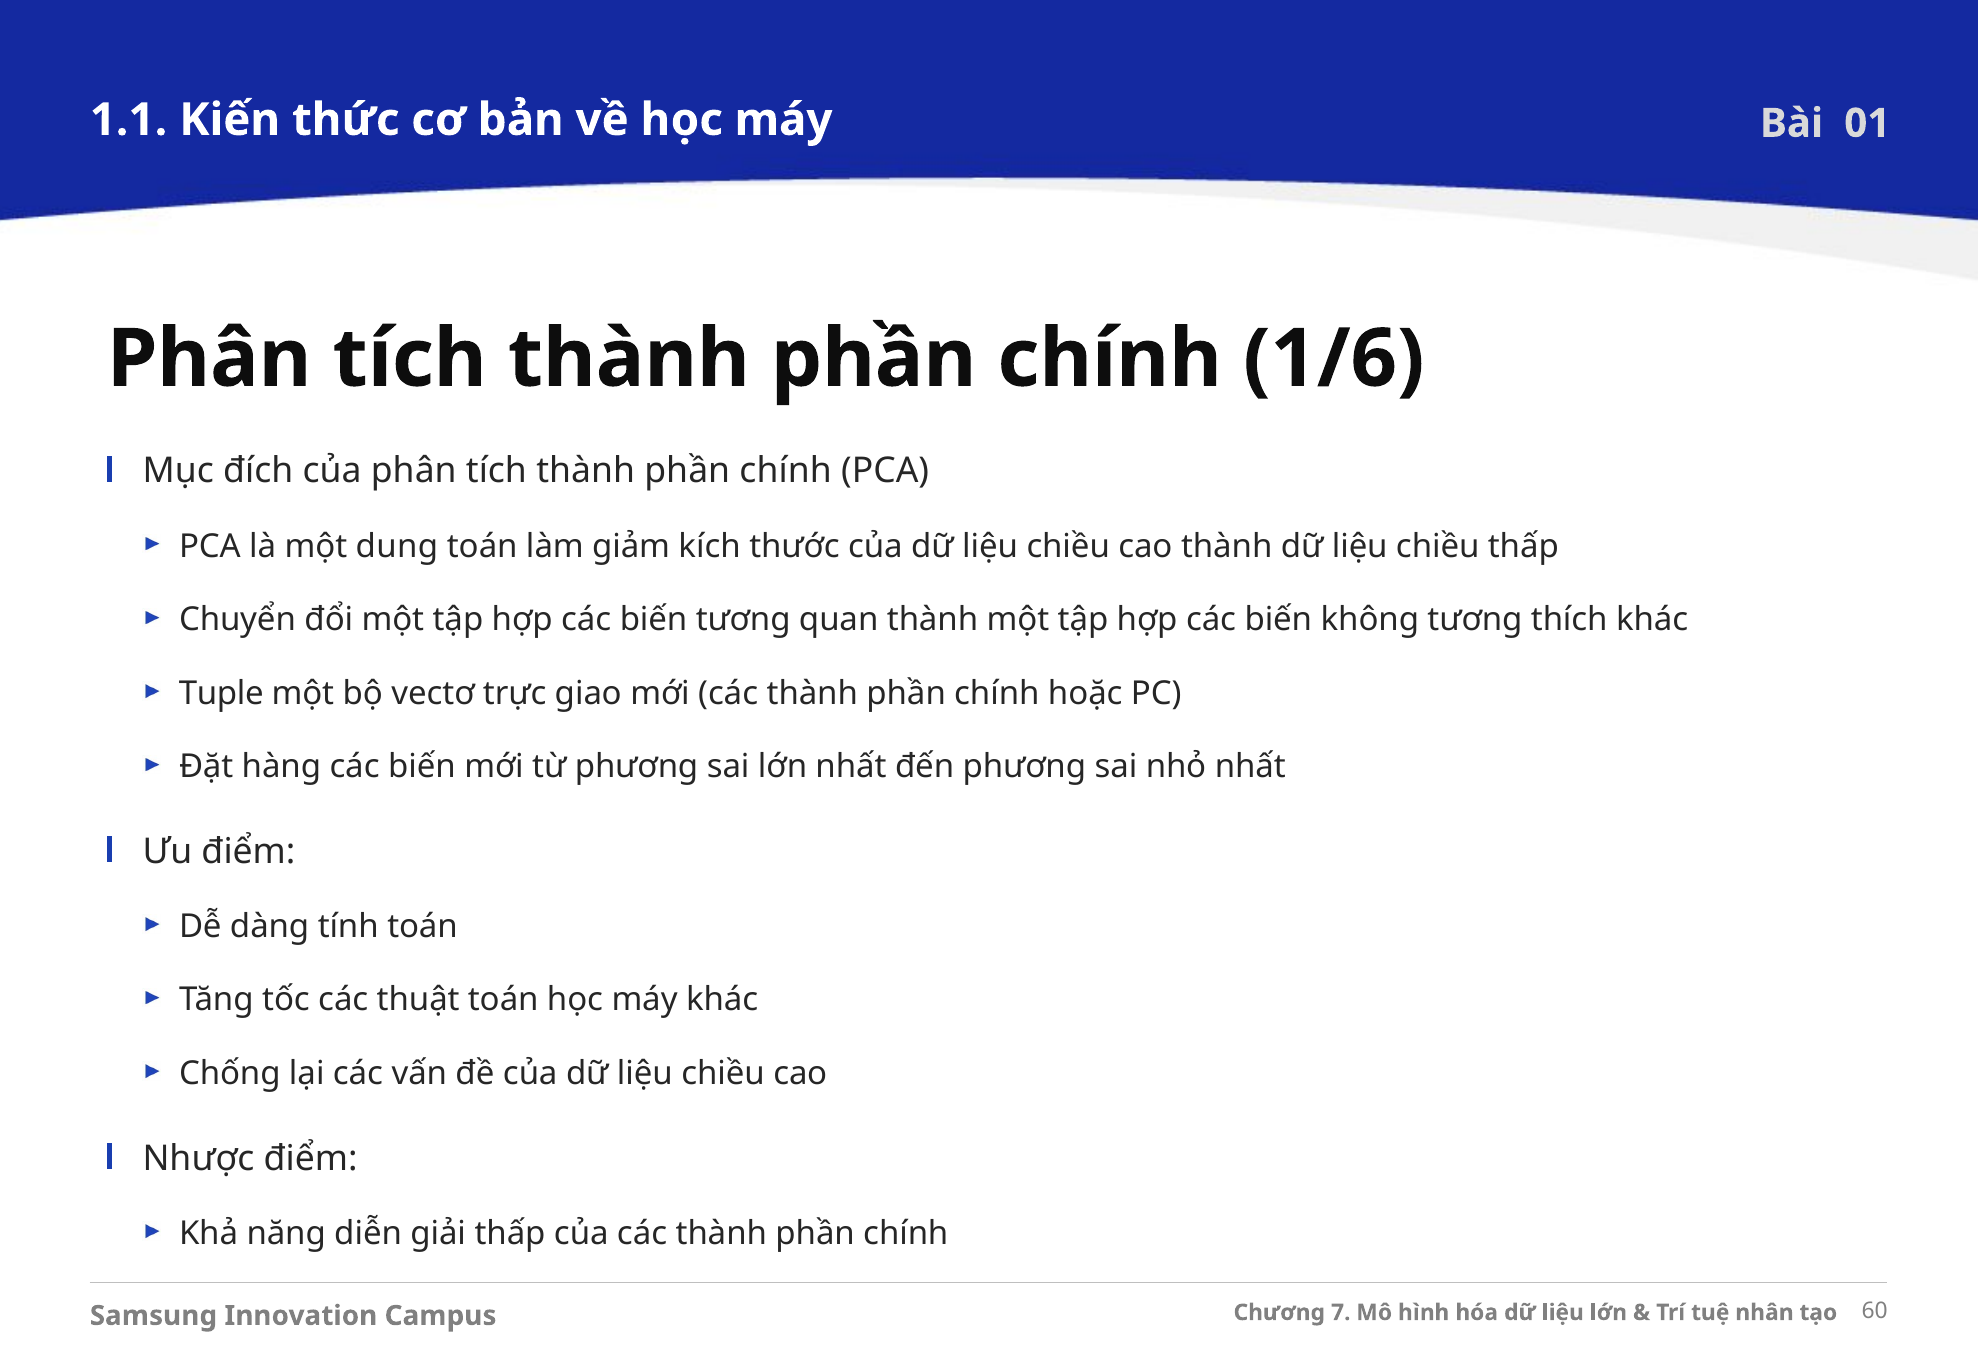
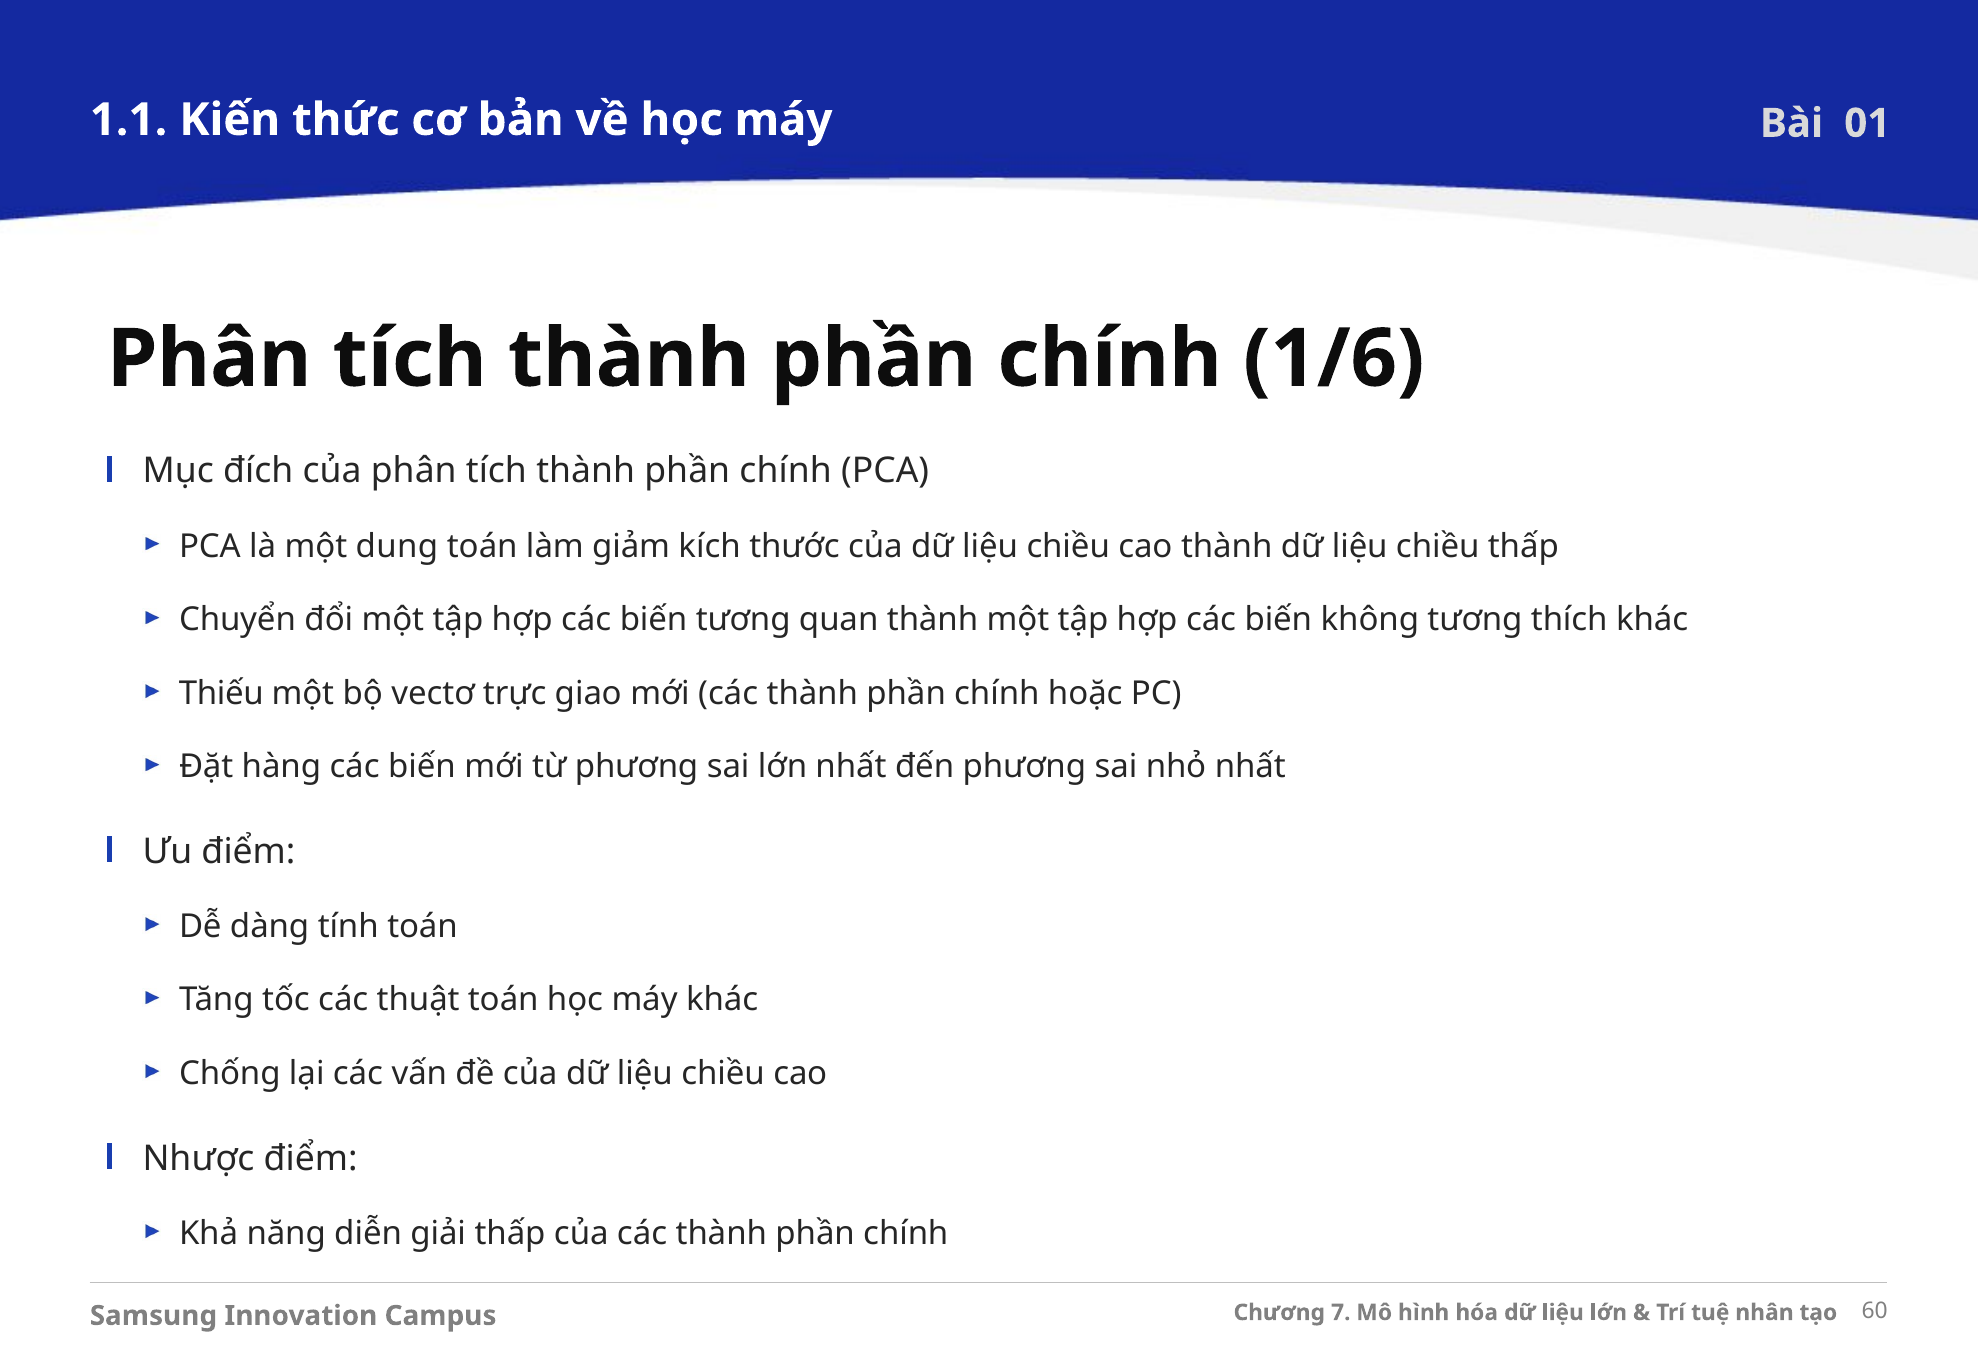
Tuple: Tuple -> Thiếu
